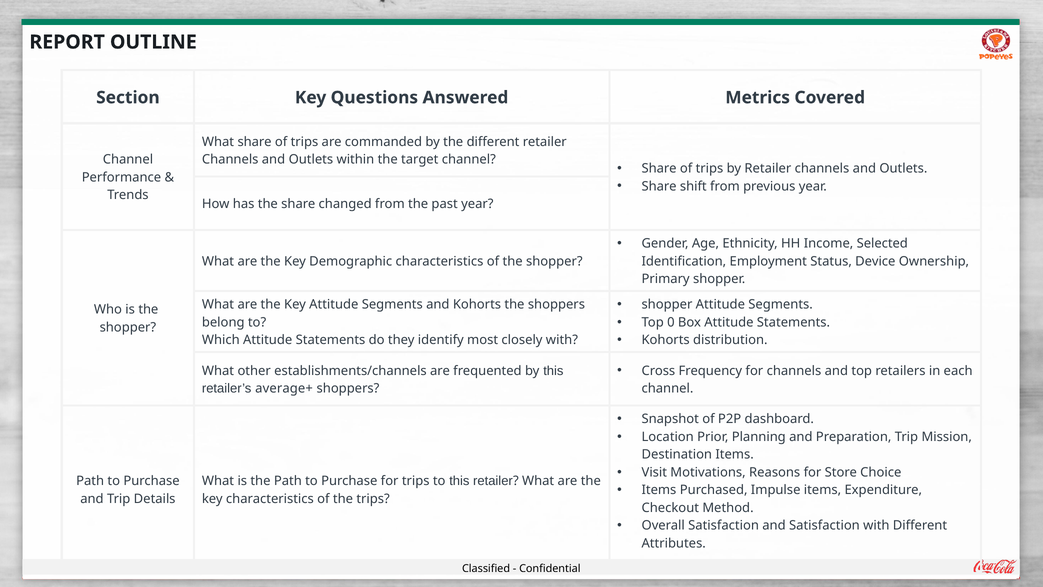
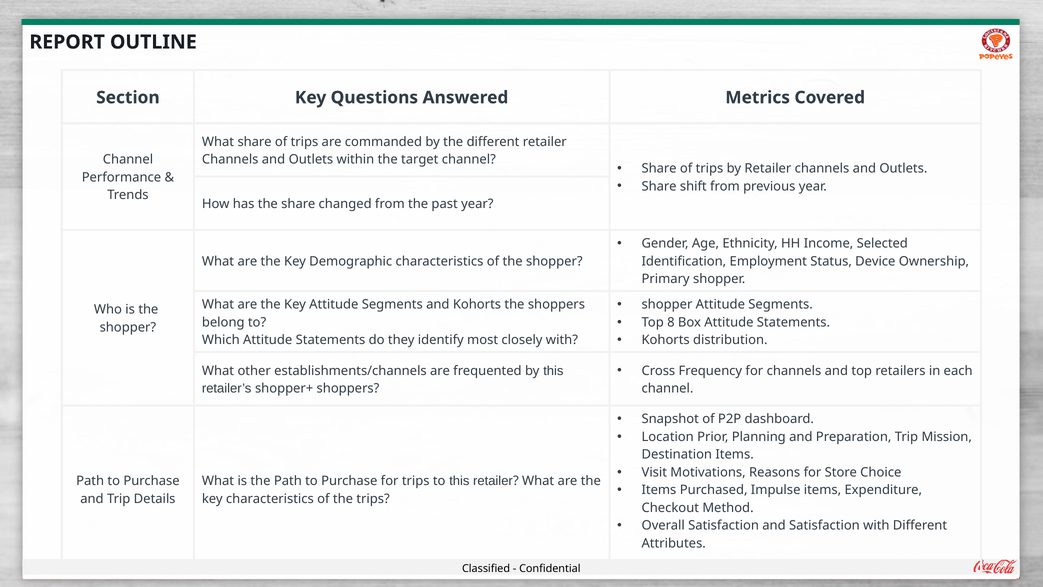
0: 0 -> 8
average+: average+ -> shopper+
